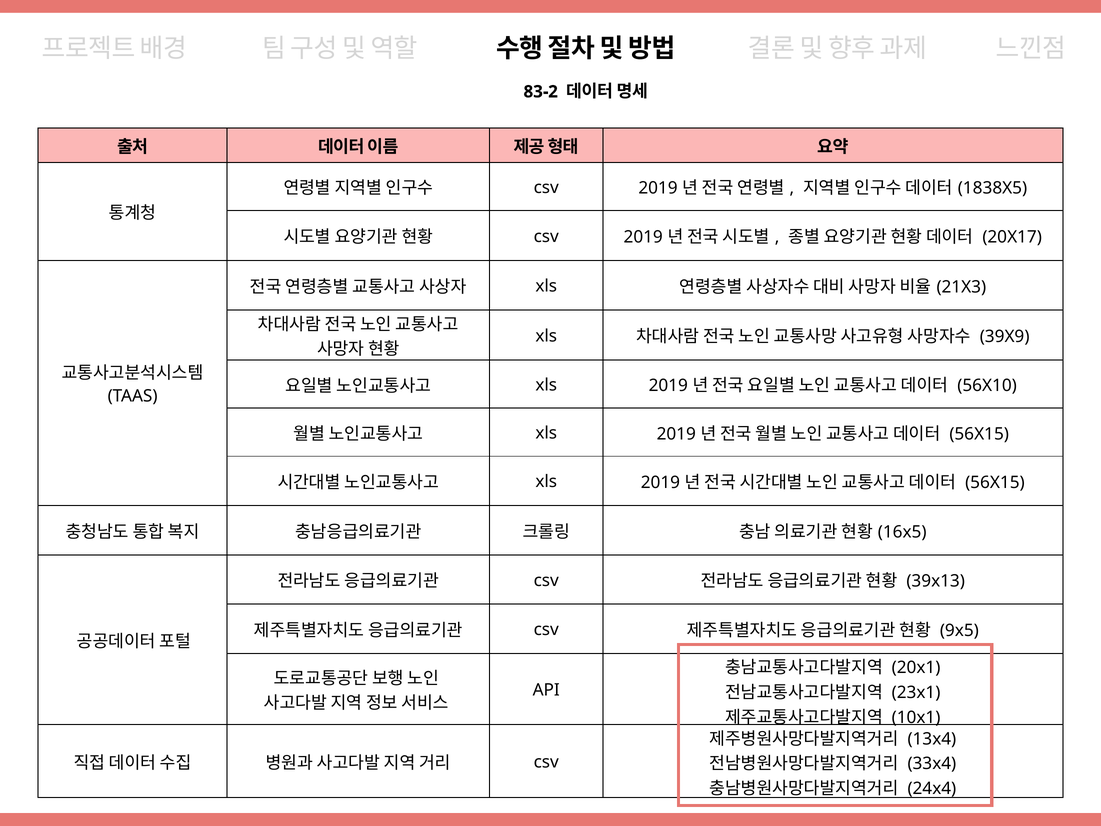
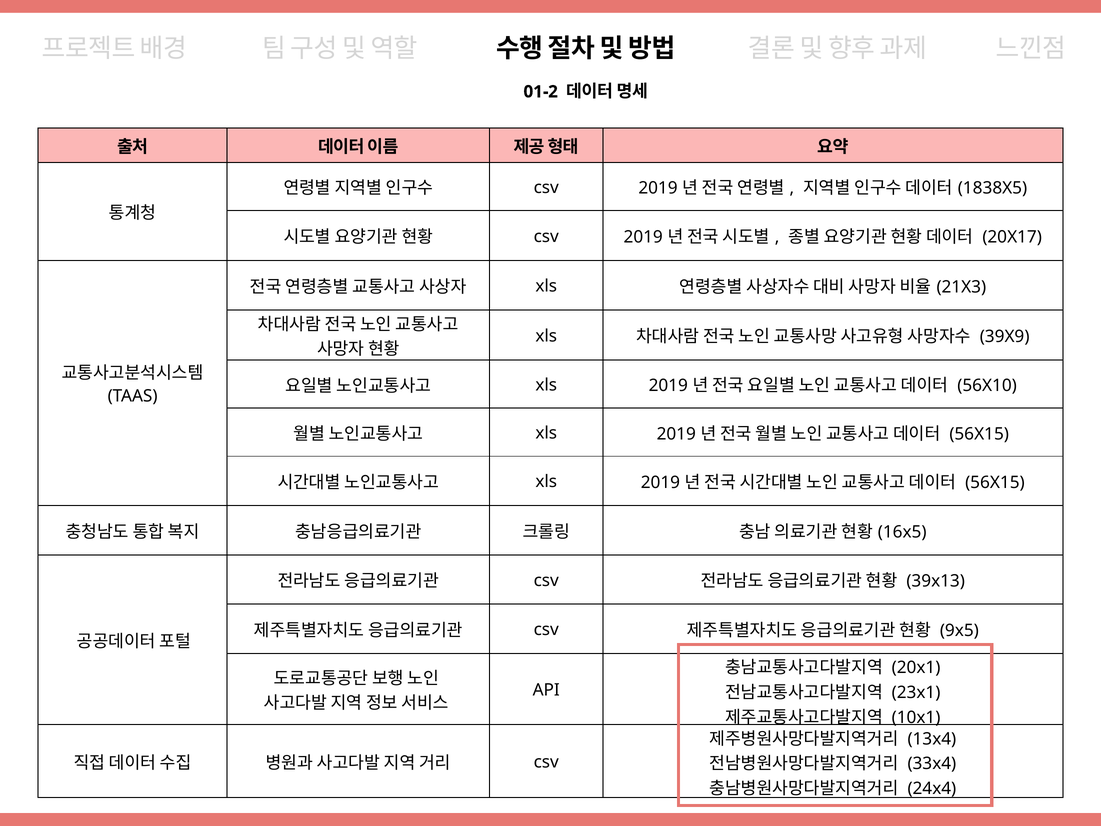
83-2: 83-2 -> 01-2
